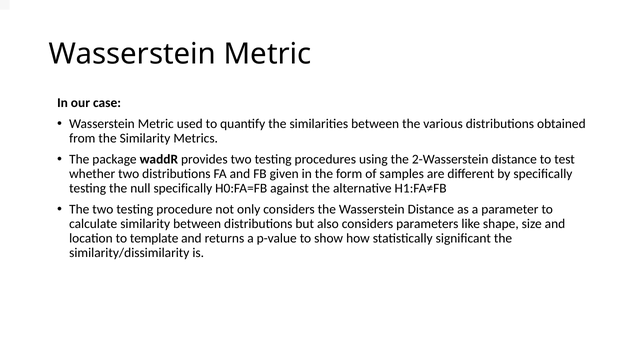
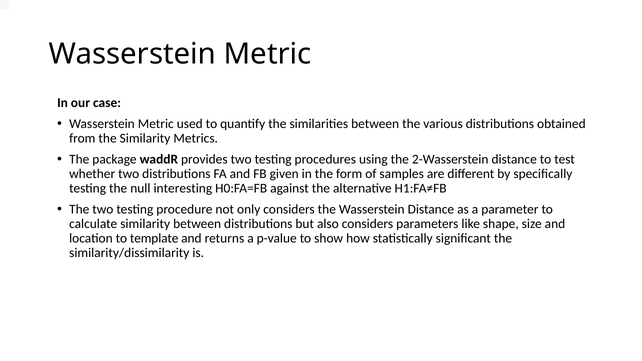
null specifically: specifically -> interesting
